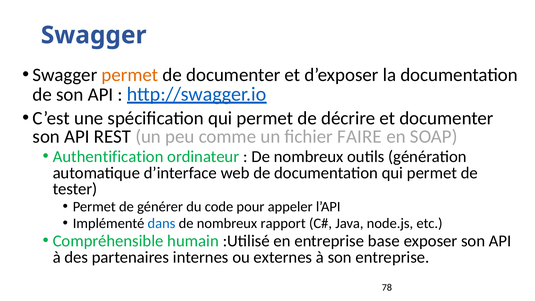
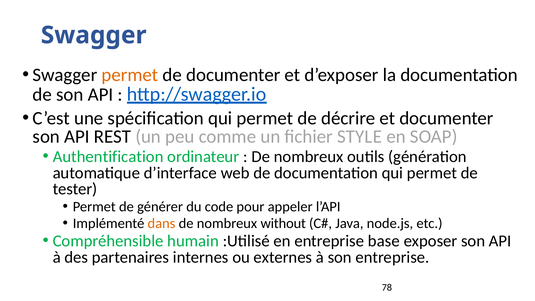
FAIRE: FAIRE -> STYLE
dans colour: blue -> orange
rapport: rapport -> without
